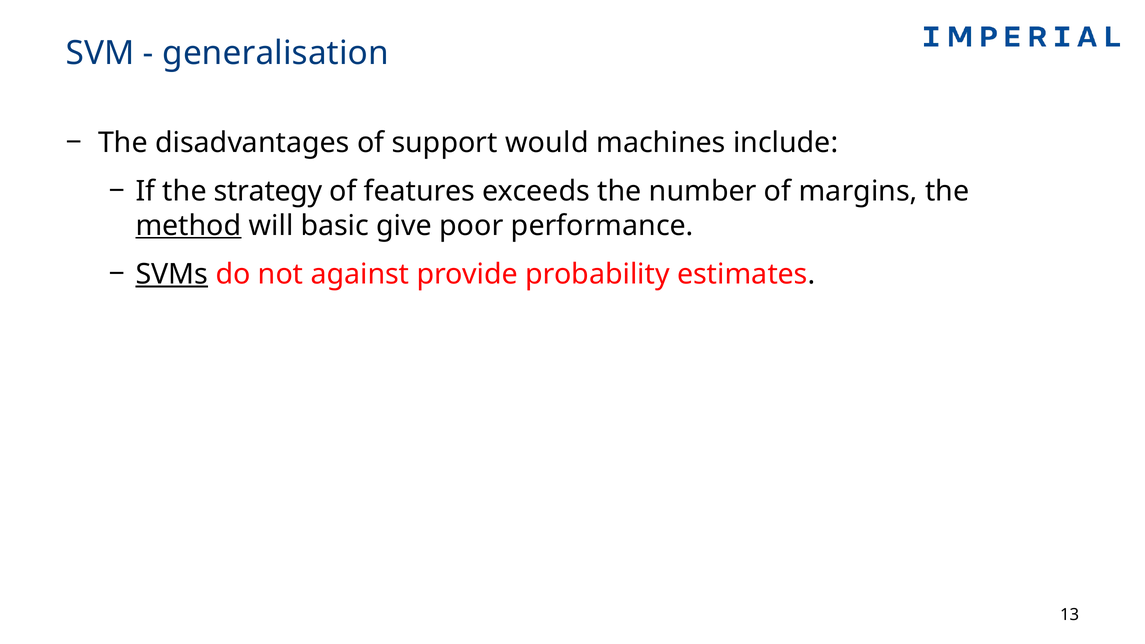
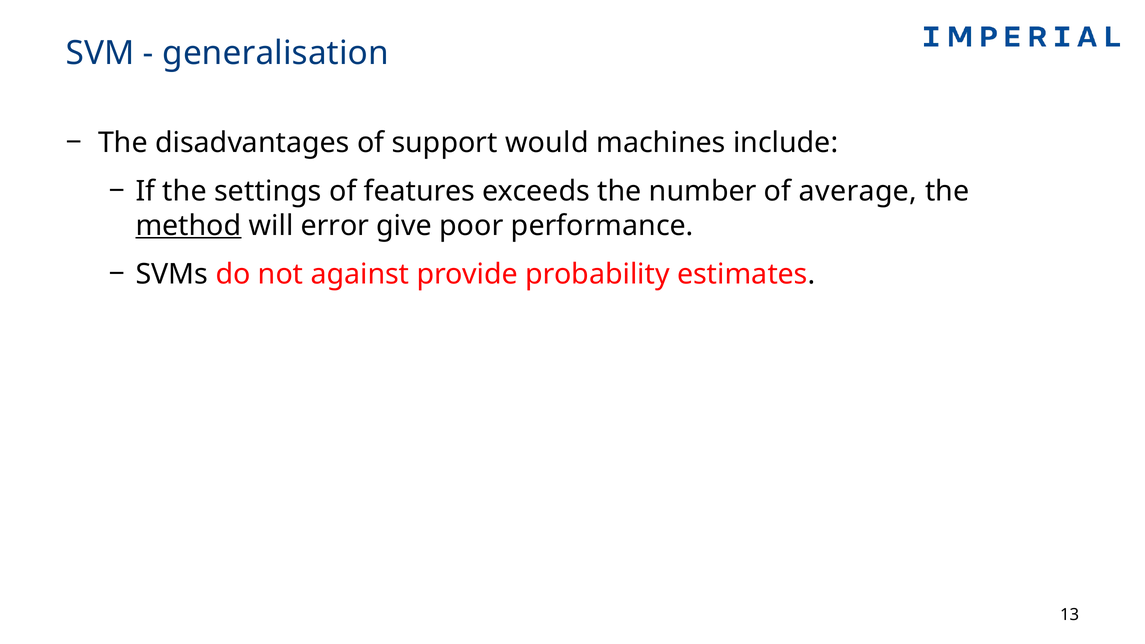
strategy: strategy -> settings
margins: margins -> average
basic: basic -> error
SVMs underline: present -> none
